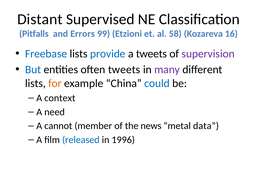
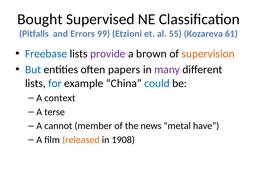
Distant: Distant -> Bought
58: 58 -> 55
16: 16 -> 61
provide colour: blue -> purple
a tweets: tweets -> brown
supervision colour: purple -> orange
often tweets: tweets -> papers
for colour: orange -> blue
need: need -> terse
data: data -> have
released colour: blue -> orange
1996: 1996 -> 1908
